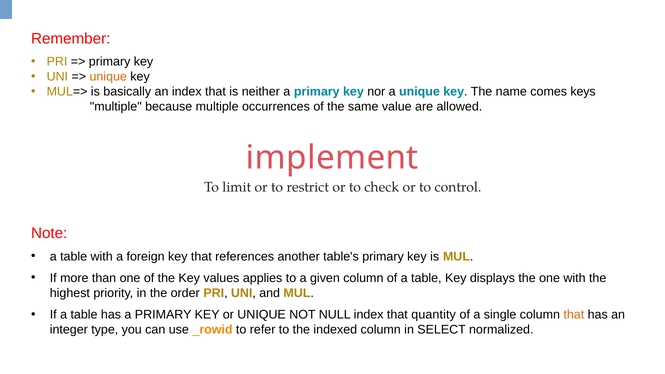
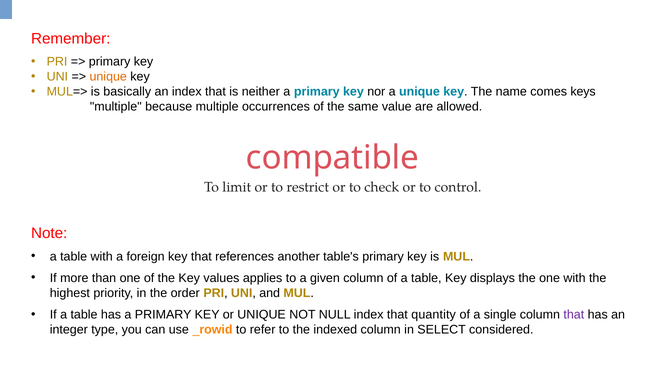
implement: implement -> compatible
that at (574, 315) colour: orange -> purple
normalized: normalized -> considered
